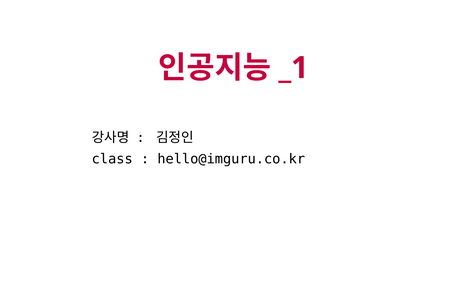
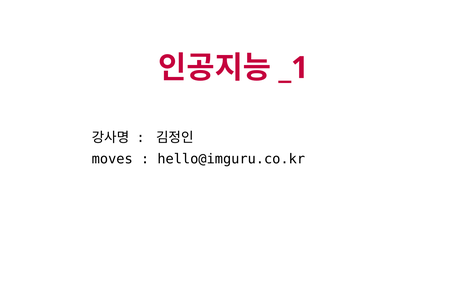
class: class -> moves
